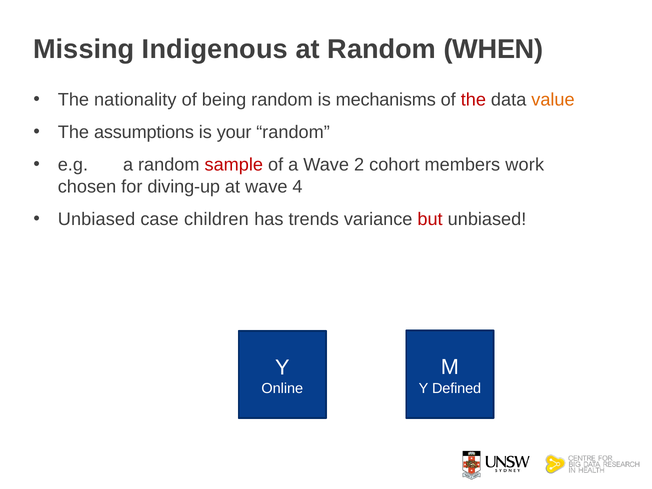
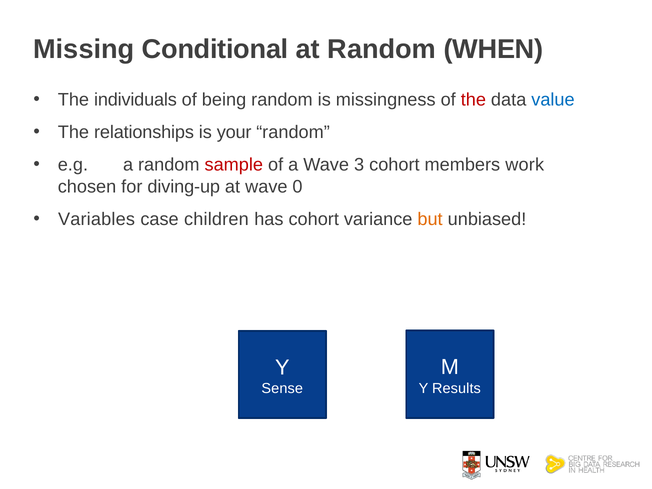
Indigenous: Indigenous -> Conditional
nationality: nationality -> individuals
mechanisms: mechanisms -> missingness
value colour: orange -> blue
assumptions: assumptions -> relationships
2: 2 -> 3
4: 4 -> 0
Unbiased at (97, 219): Unbiased -> Variables
has trends: trends -> cohort
but colour: red -> orange
Defined: Defined -> Results
Online: Online -> Sense
